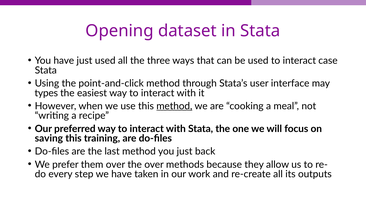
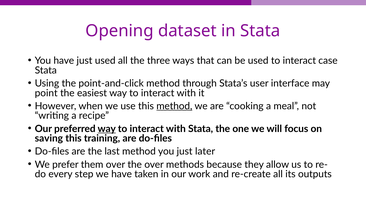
types: types -> point
way at (107, 129) underline: none -> present
back: back -> later
